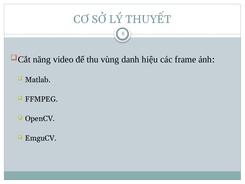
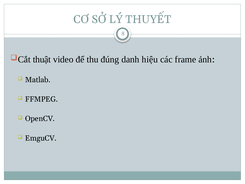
năng: năng -> thuật
vùng: vùng -> đúng
